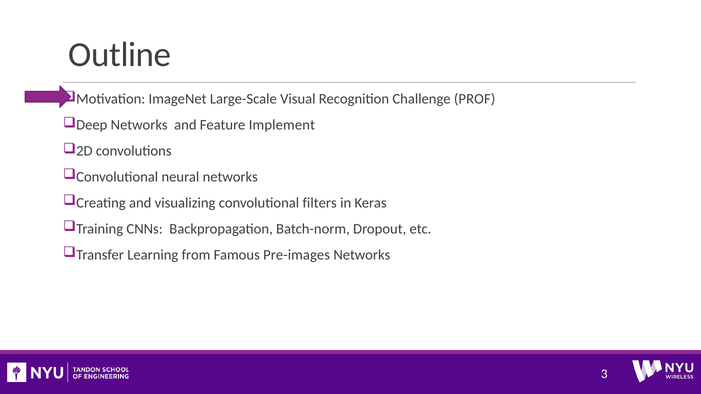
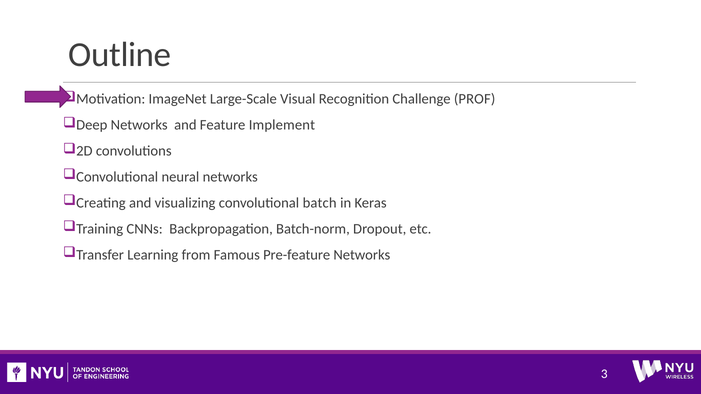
filters: filters -> batch
Pre-images: Pre-images -> Pre-feature
